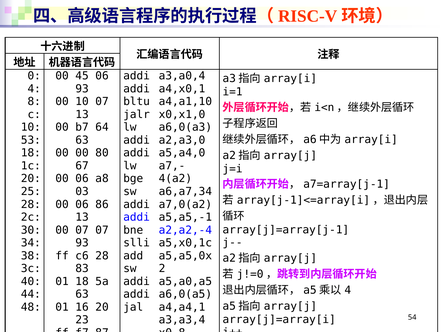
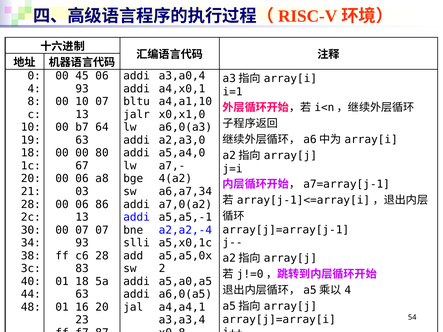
53: 53 -> 19
25: 25 -> 21
